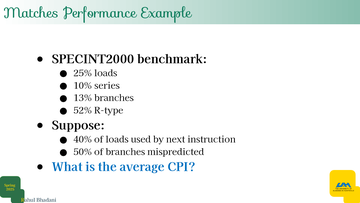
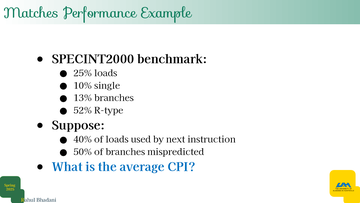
series: series -> single
